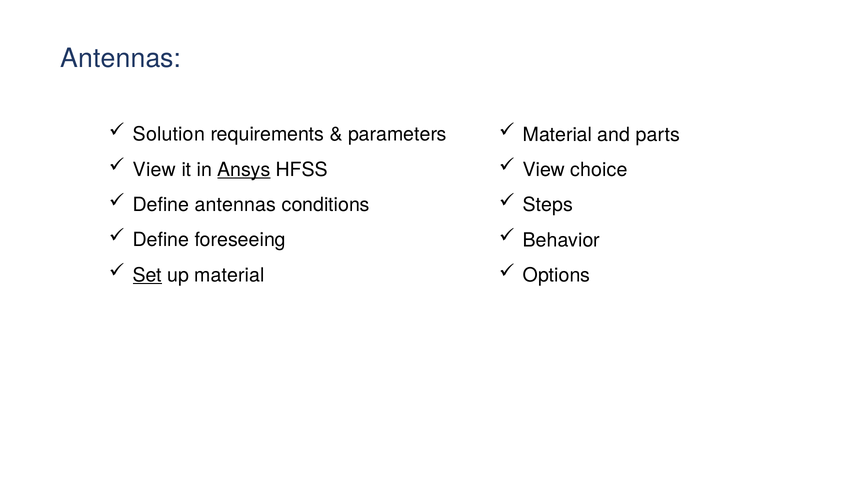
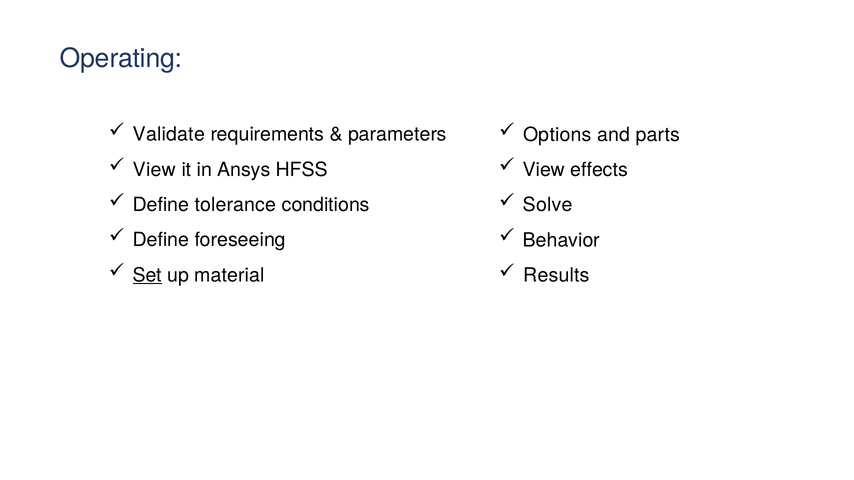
Antennas at (121, 59): Antennas -> Operating
Solution: Solution -> Validate
Material at (557, 135): Material -> Options
Ansys underline: present -> none
choice: choice -> effects
Define antennas: antennas -> tolerance
Steps: Steps -> Solve
Options: Options -> Results
